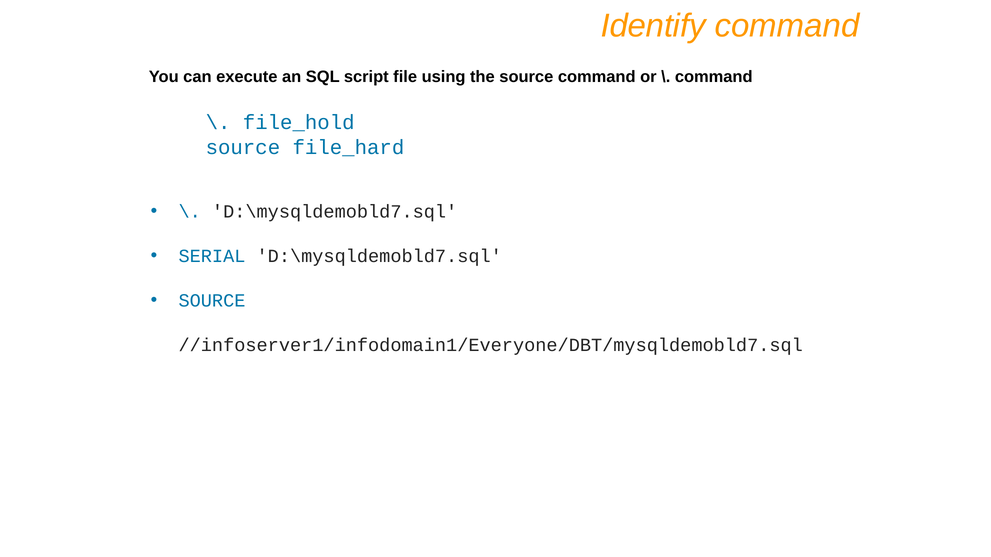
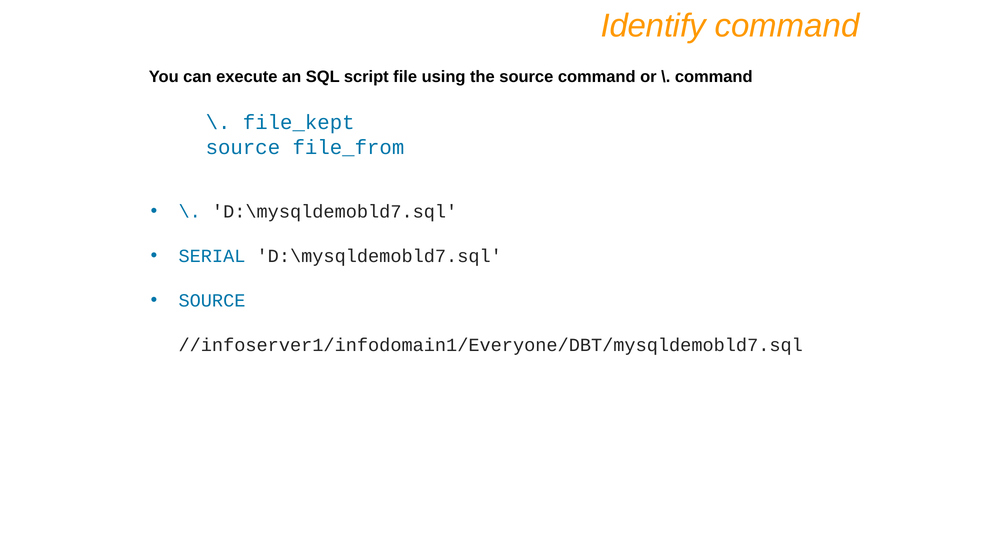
file_hold: file_hold -> file_kept
file_hard: file_hard -> file_from
